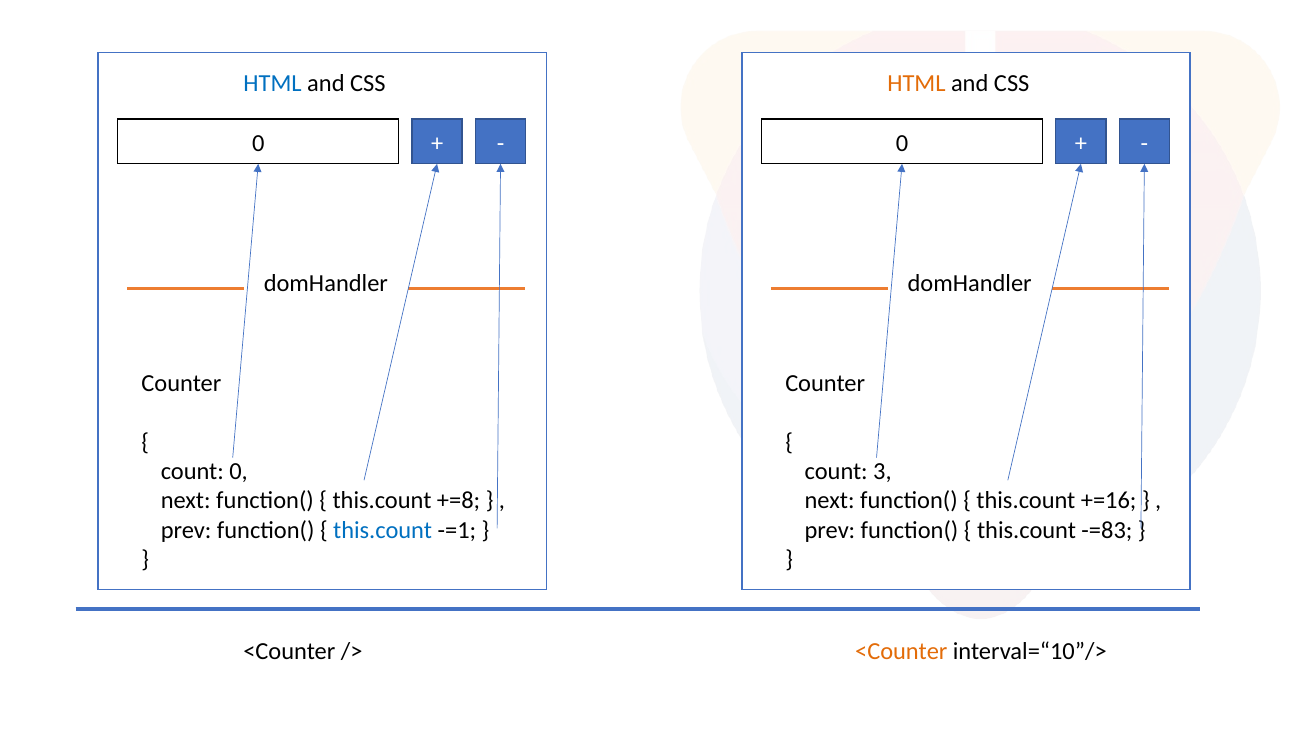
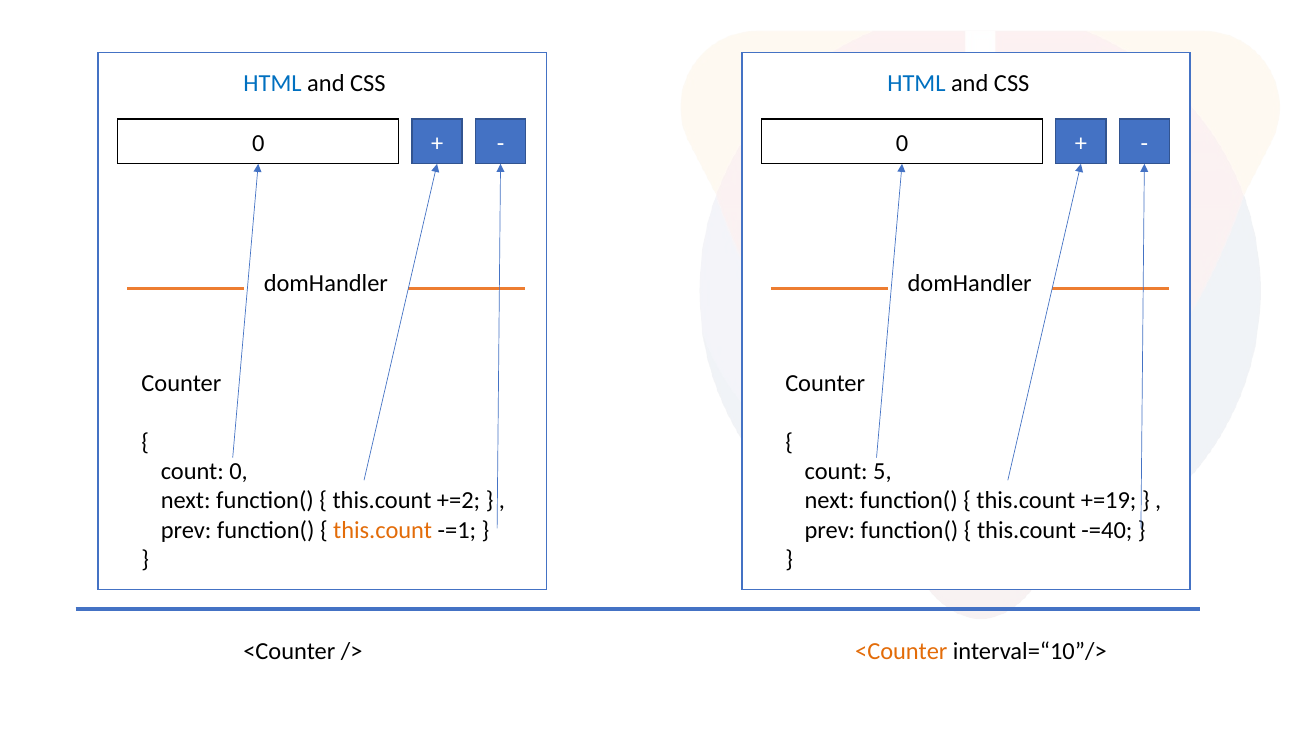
HTML at (916, 84) colour: orange -> blue
3: 3 -> 5
+=8: +=8 -> +=2
+=16: +=16 -> +=19
this.count at (383, 530) colour: blue -> orange
-=83: -=83 -> -=40
